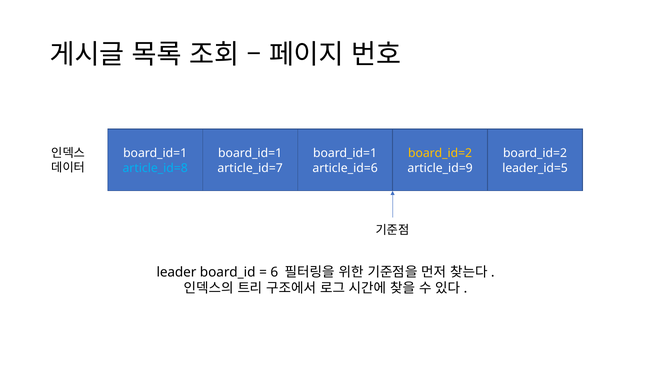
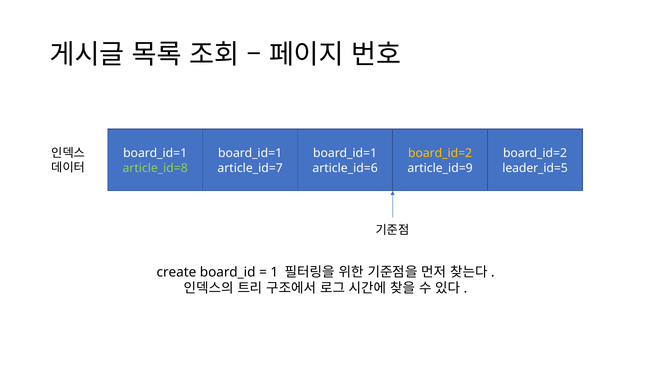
article_id=8 colour: light blue -> light green
leader: leader -> create
6: 6 -> 1
